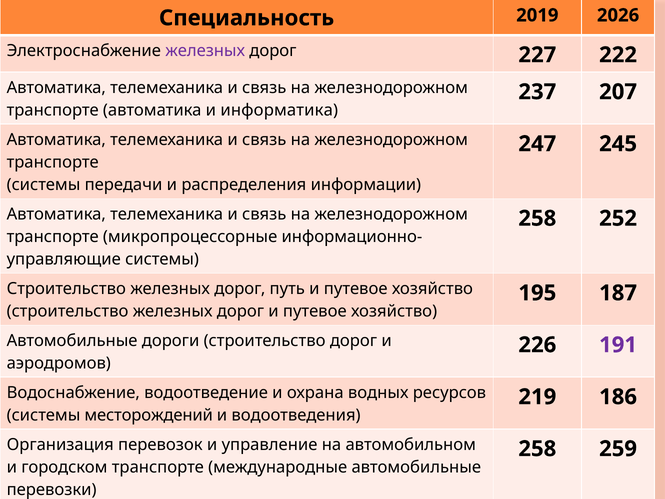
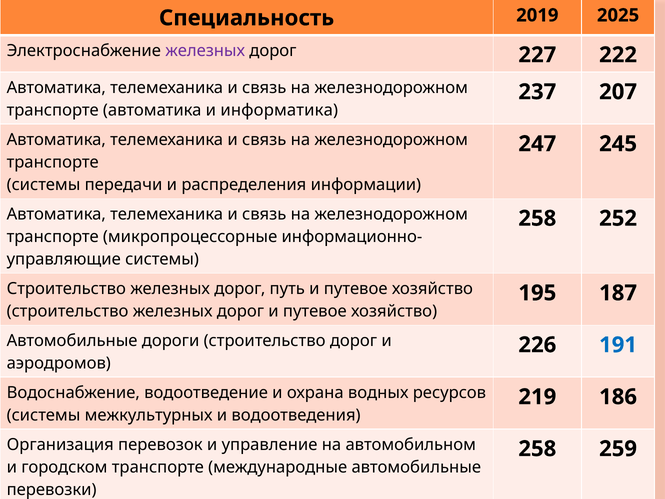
2026: 2026 -> 2025
191 colour: purple -> blue
месторождений: месторождений -> межкультурных
